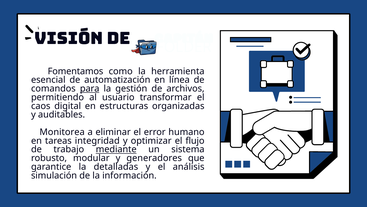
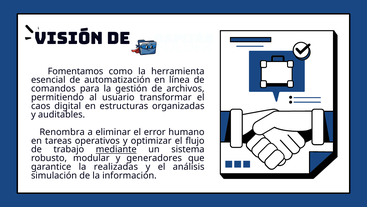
para underline: present -> none
Monitorea: Monitorea -> Renombra
integridad: integridad -> operativos
detalladas: detalladas -> realizadas
